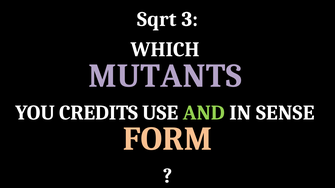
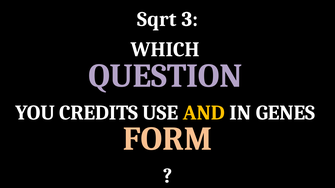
MUTANTS: MUTANTS -> QUESTION
AND colour: light green -> yellow
SENSE: SENSE -> GENES
